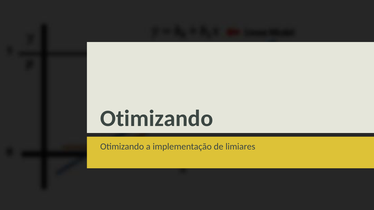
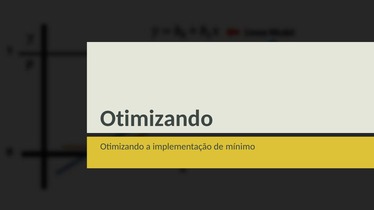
limiares: limiares -> mínimo
